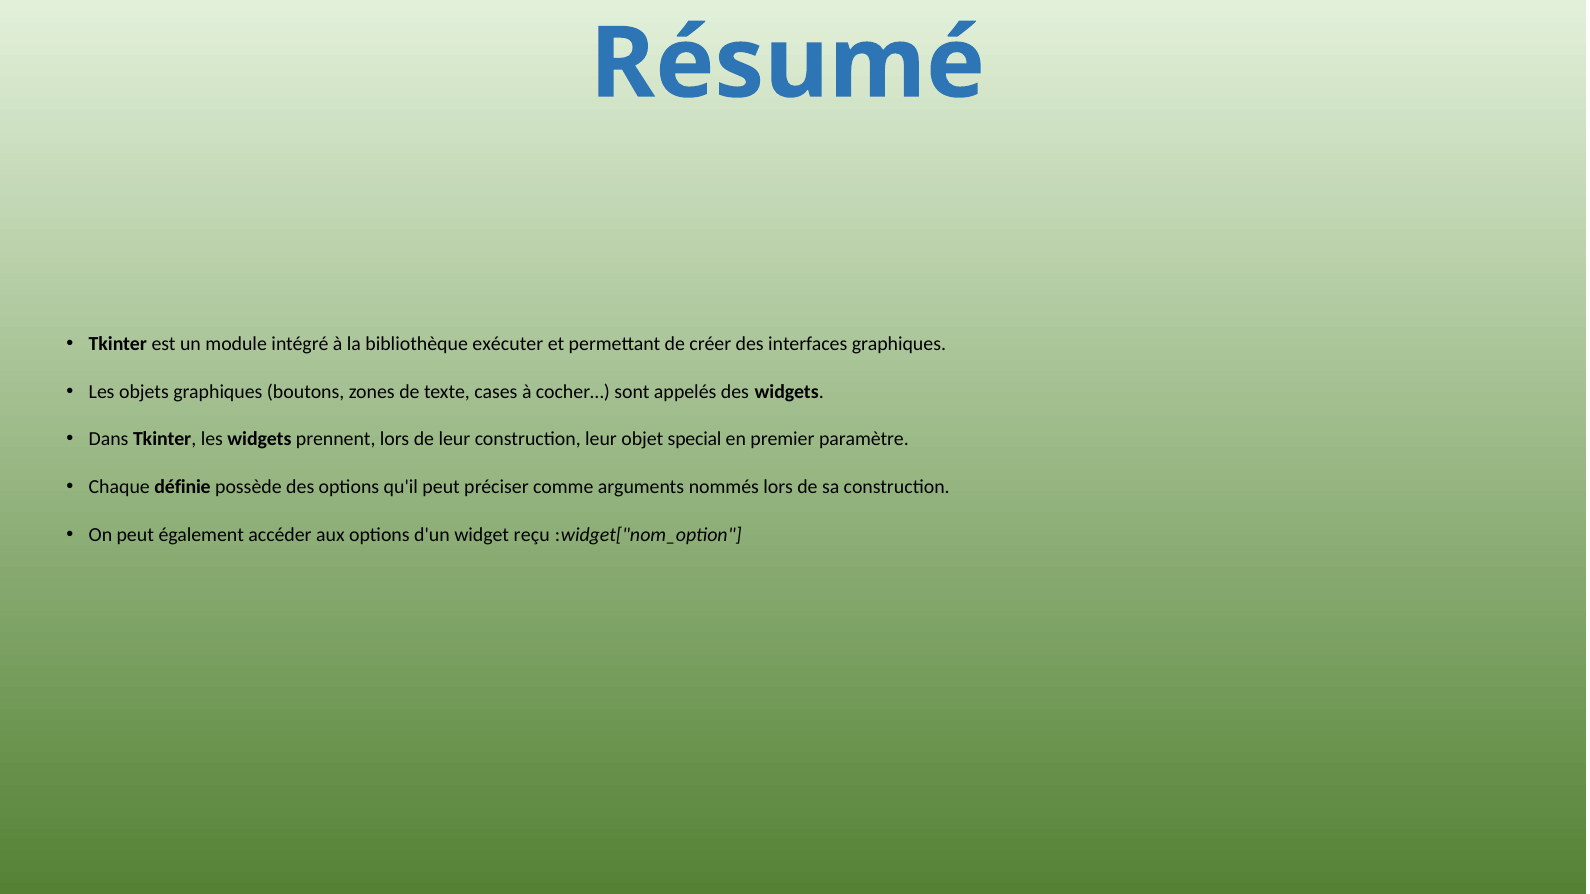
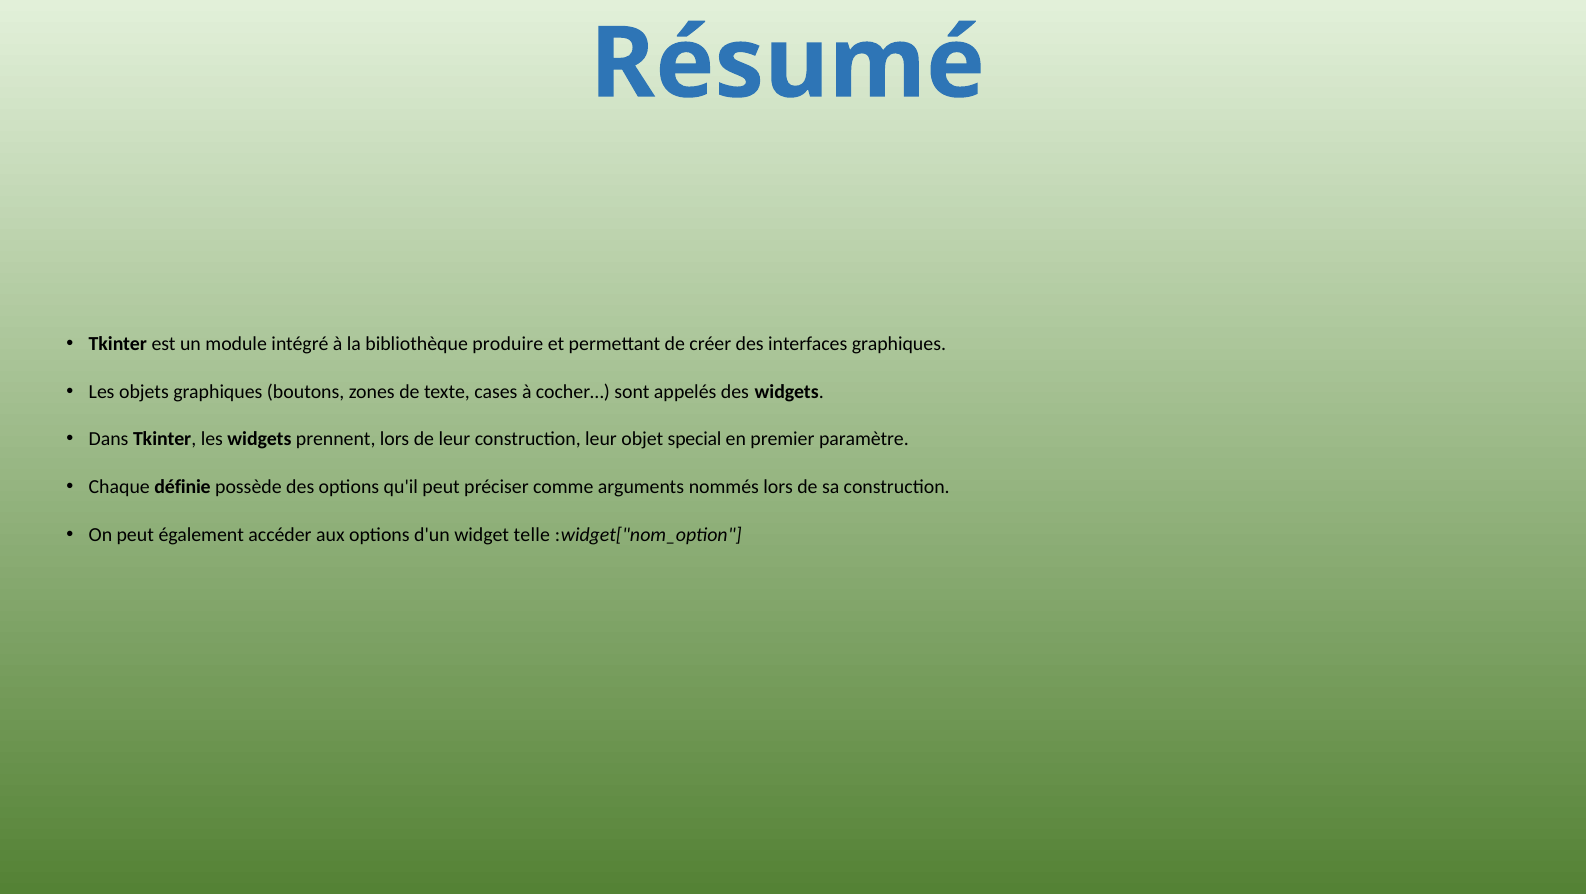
exécuter: exécuter -> produire
reçu: reçu -> telle
